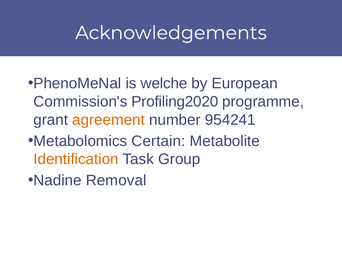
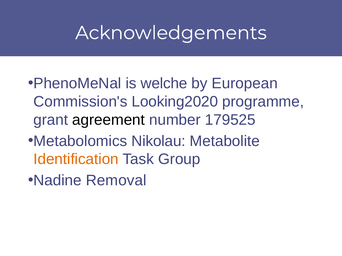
Profiling2020: Profiling2020 -> Looking2020
agreement colour: orange -> black
954241: 954241 -> 179525
Certain: Certain -> Nikolau
